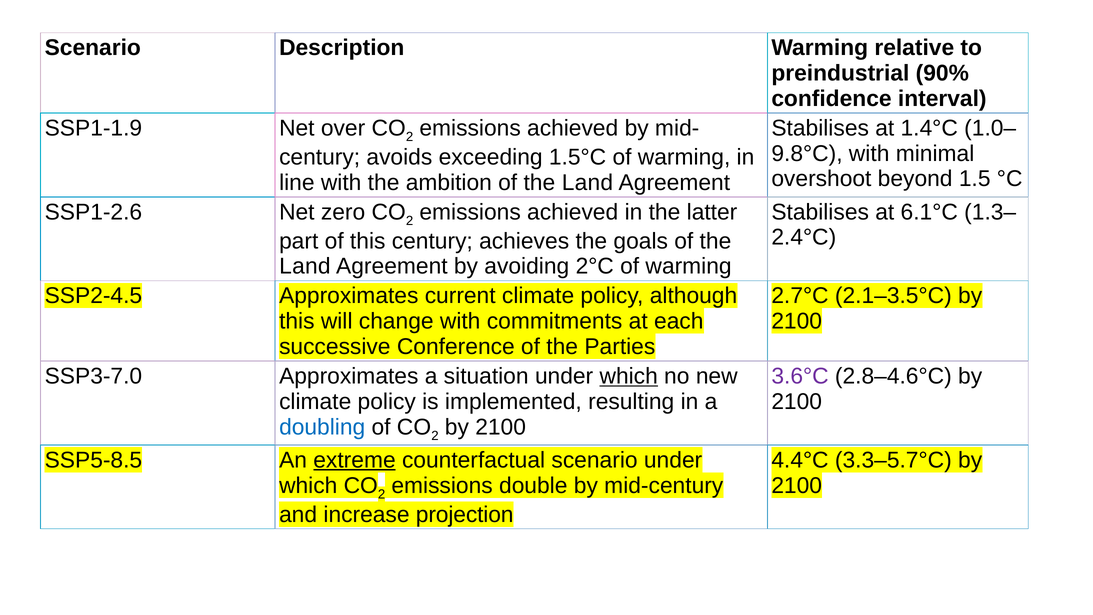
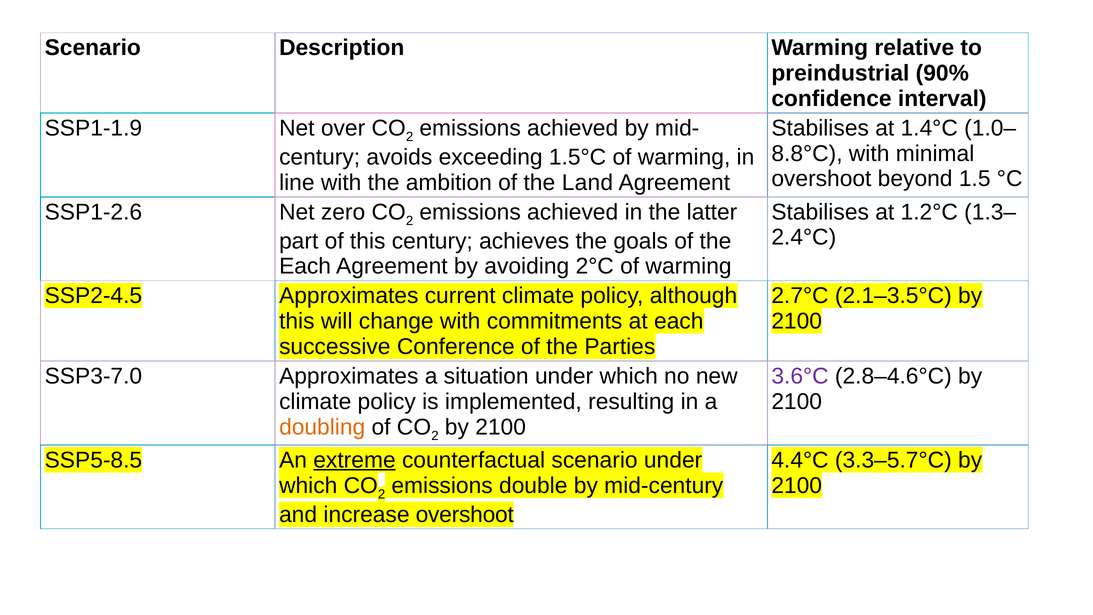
9.8°C: 9.8°C -> 8.8°C
6.1°C: 6.1°C -> 1.2°C
Land at (305, 266): Land -> Each
which at (629, 376) underline: present -> none
doubling colour: blue -> orange
increase projection: projection -> overshoot
